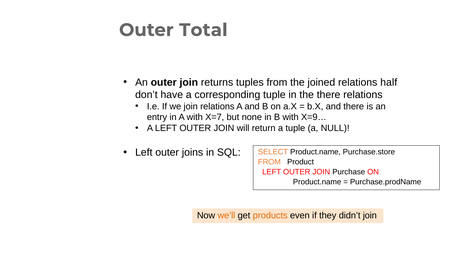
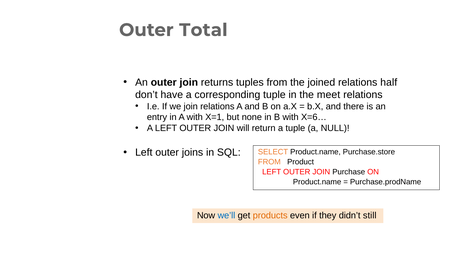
the there: there -> meet
X=7: X=7 -> X=1
X=9…: X=9… -> X=6…
we’ll colour: orange -> blue
didn’t join: join -> still
